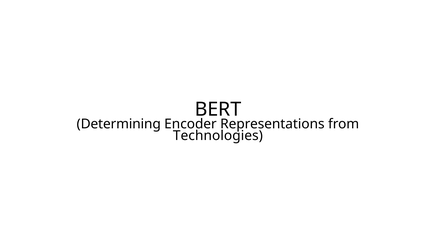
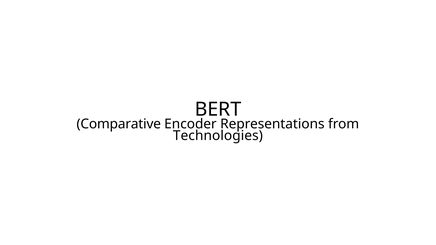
Determining: Determining -> Comparative
